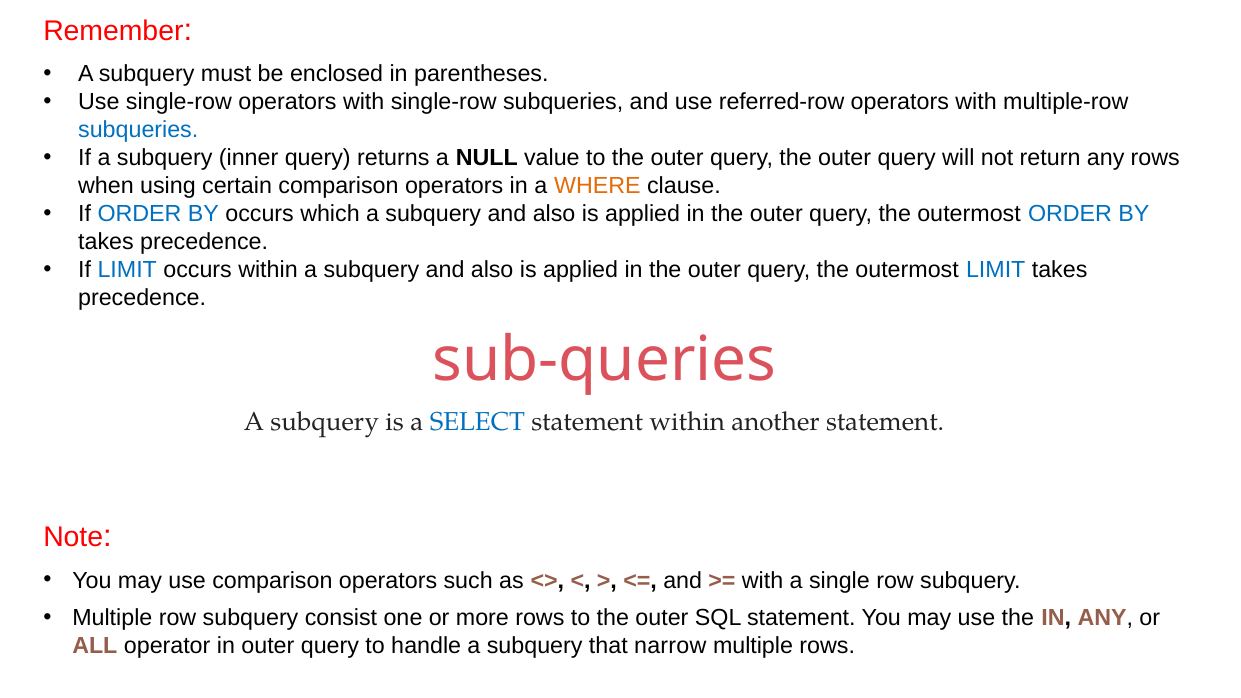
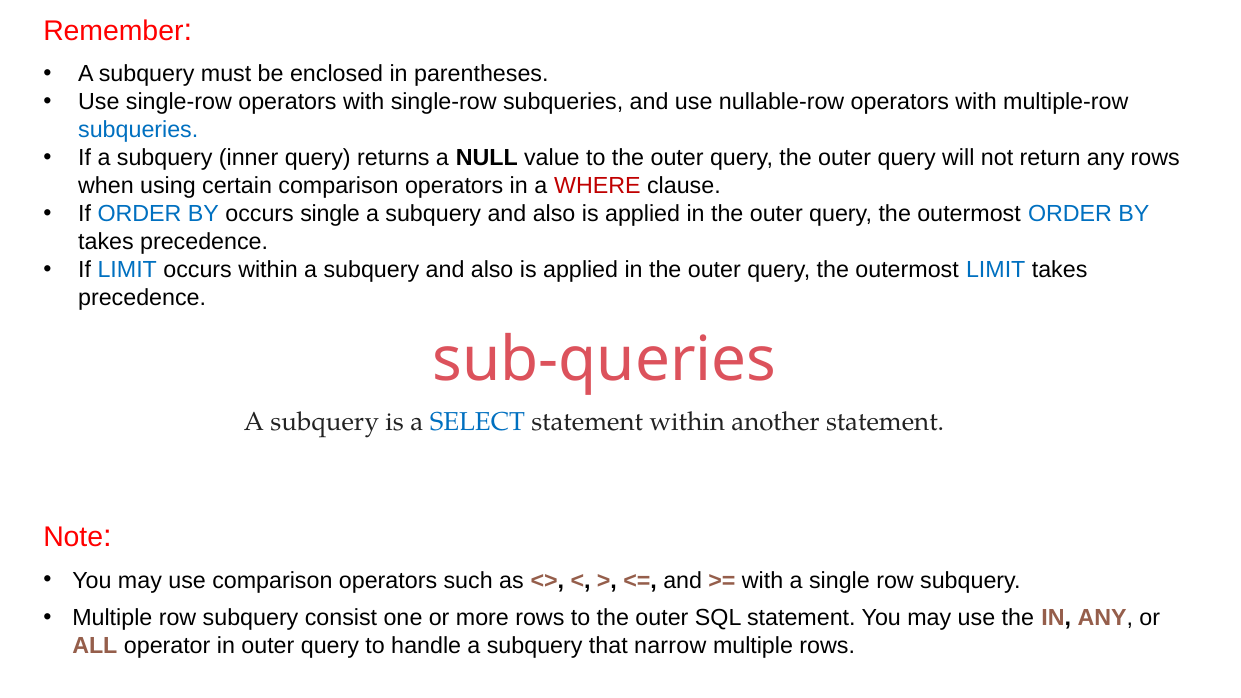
referred-row: referred-row -> nullable-row
WHERE colour: orange -> red
occurs which: which -> single
